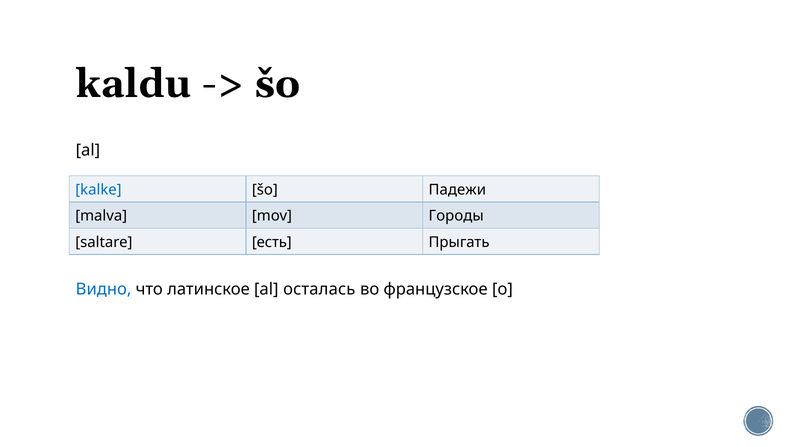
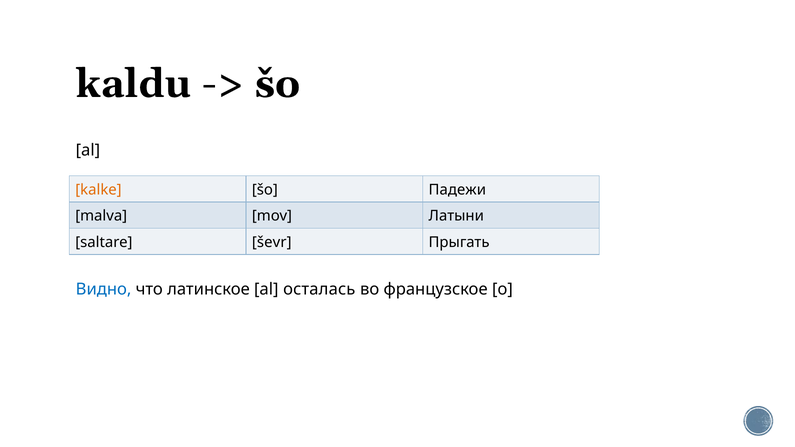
kalke colour: blue -> orange
Городы: Городы -> Латыни
есть: есть -> ševr
